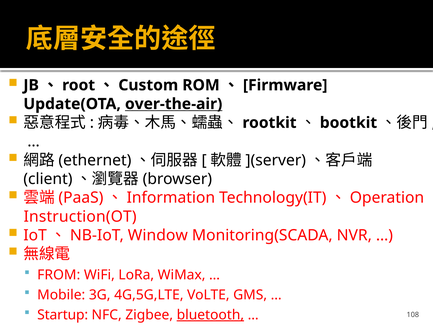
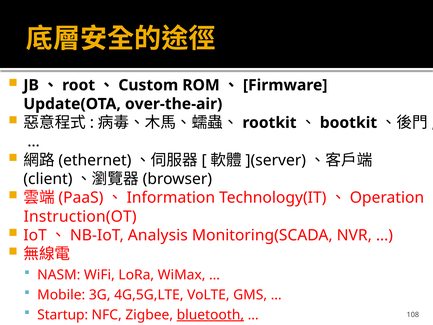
over-the-air underline: present -> none
Window: Window -> Analysis
FROM: FROM -> NASM
